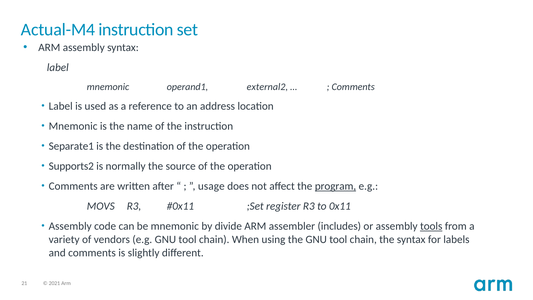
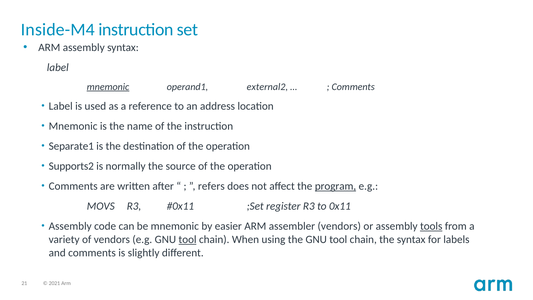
Actual-M4: Actual-M4 -> Inside-M4
mnemonic at (108, 87) underline: none -> present
usage: usage -> refers
divide: divide -> easier
assembler includes: includes -> vendors
tool at (188, 239) underline: none -> present
